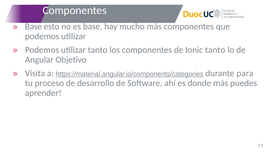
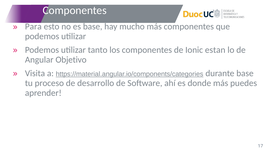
Base at (33, 26): Base -> Para
Ionic tanto: tanto -> estan
durante para: para -> base
